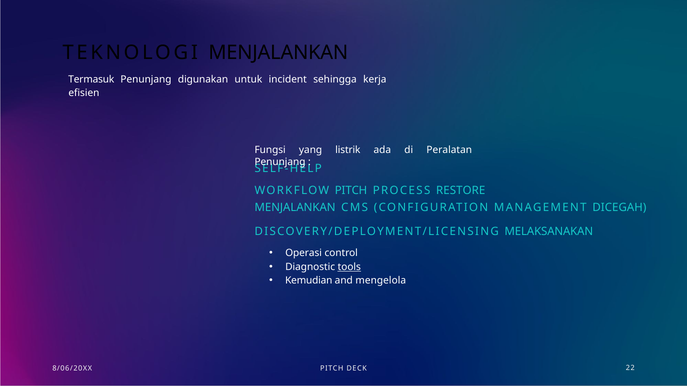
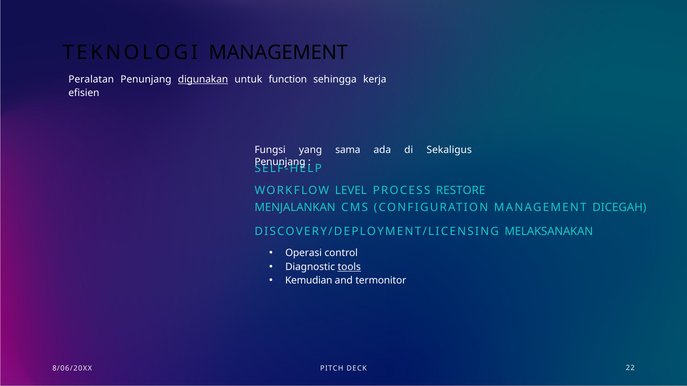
TEKNOLOGI MENJALANKAN: MENJALANKAN -> MANAGEMENT
Termasuk: Termasuk -> Peralatan
digunakan underline: none -> present
incident: incident -> function
listrik: listrik -> sama
Peralatan: Peralatan -> Sekaligus
WORKFLOW PITCH: PITCH -> LEVEL
mengelola: mengelola -> termonitor
